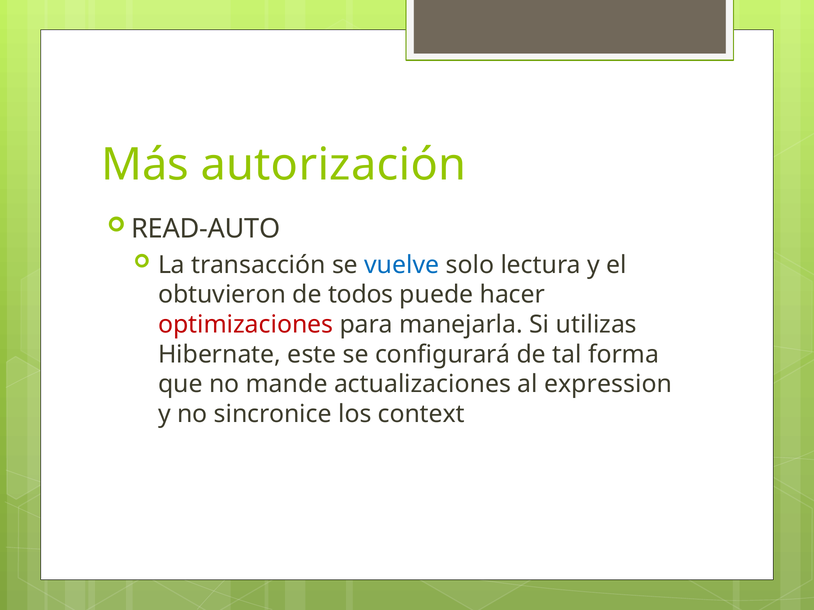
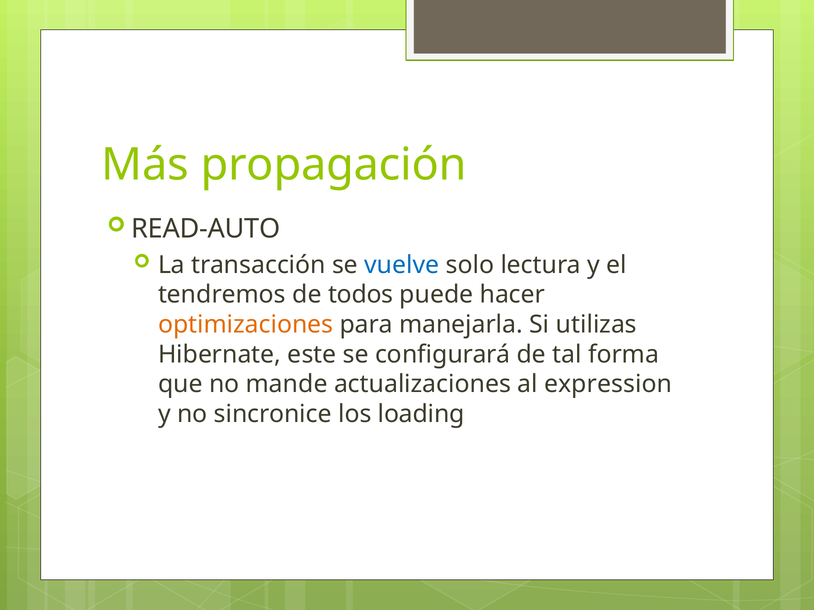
autorización: autorización -> propagación
obtuvieron: obtuvieron -> tendremos
optimizaciones colour: red -> orange
context: context -> loading
